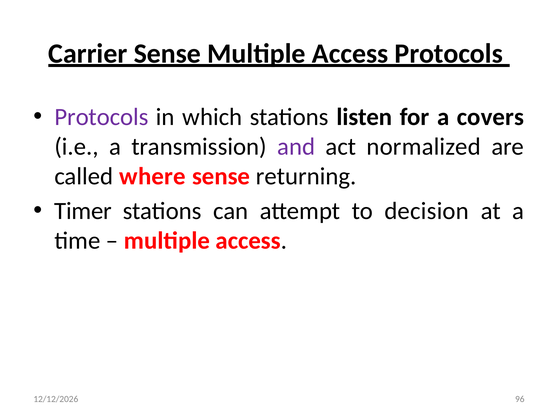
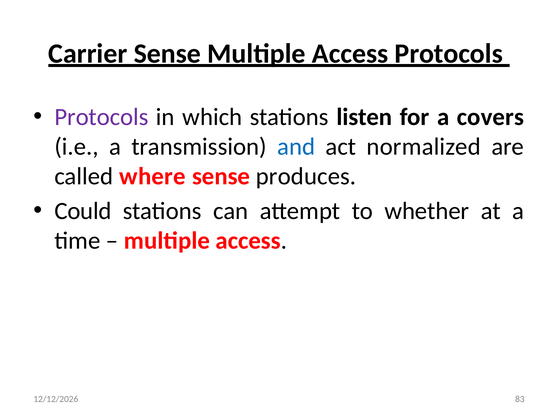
and colour: purple -> blue
returning: returning -> produces
Timer: Timer -> Could
decision: decision -> whether
96: 96 -> 83
